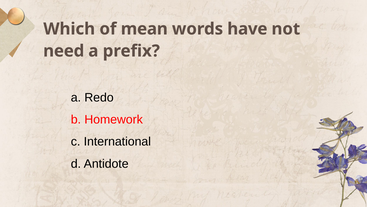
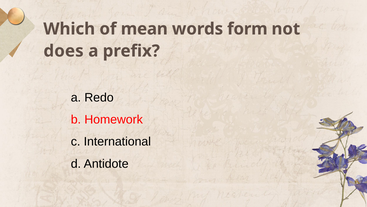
have: have -> form
need: need -> does
